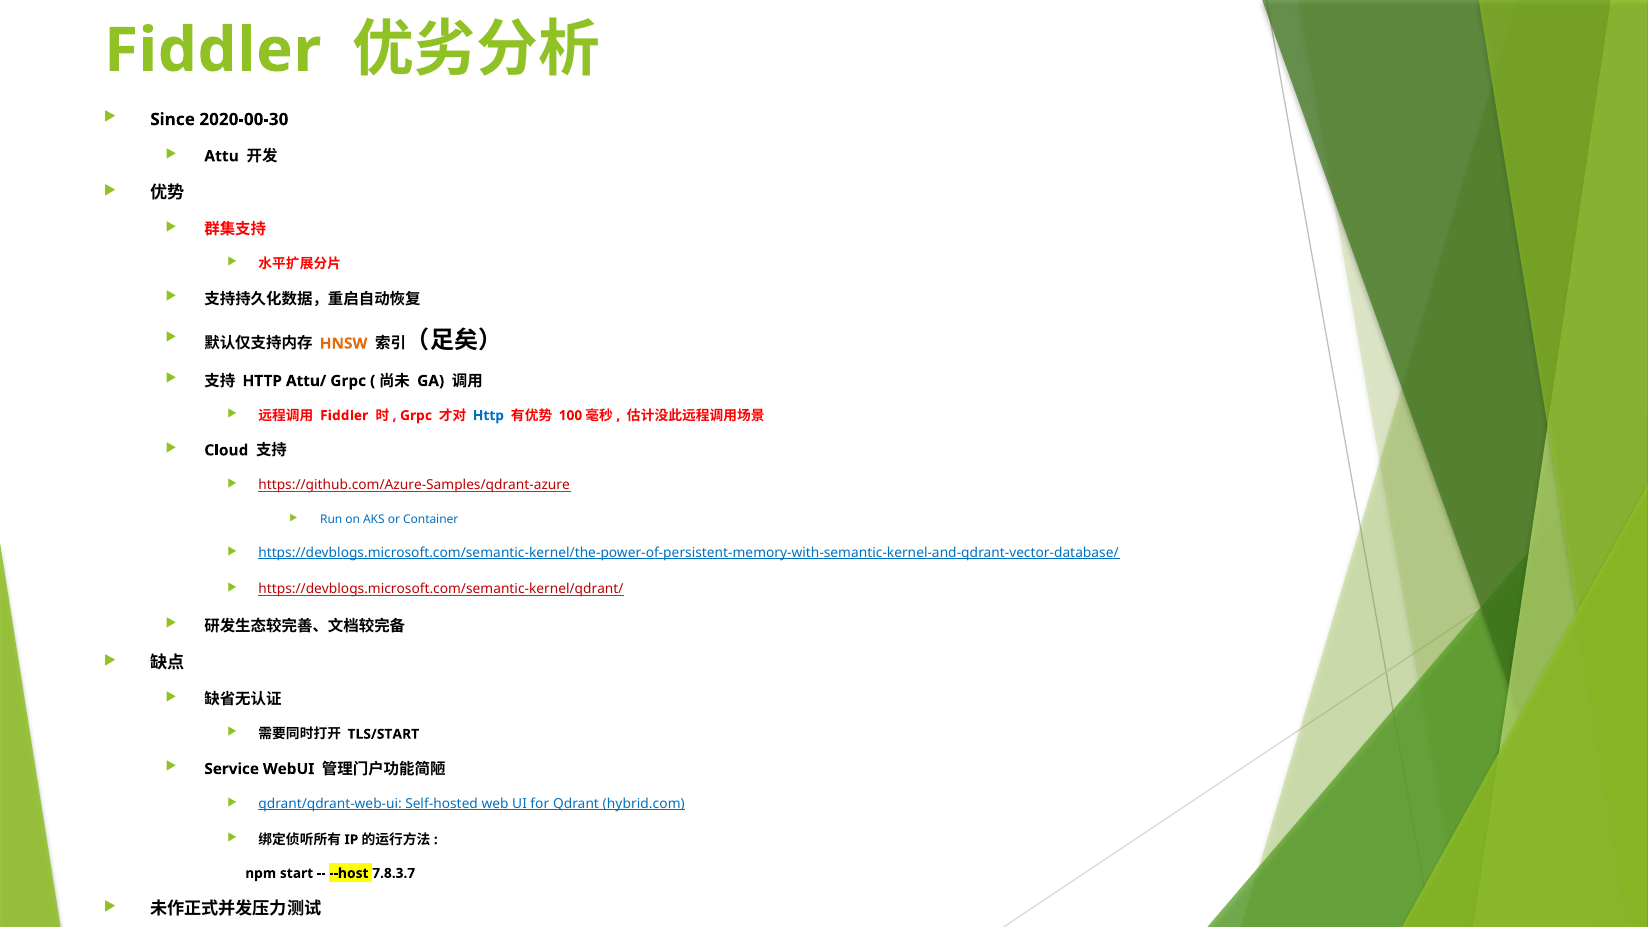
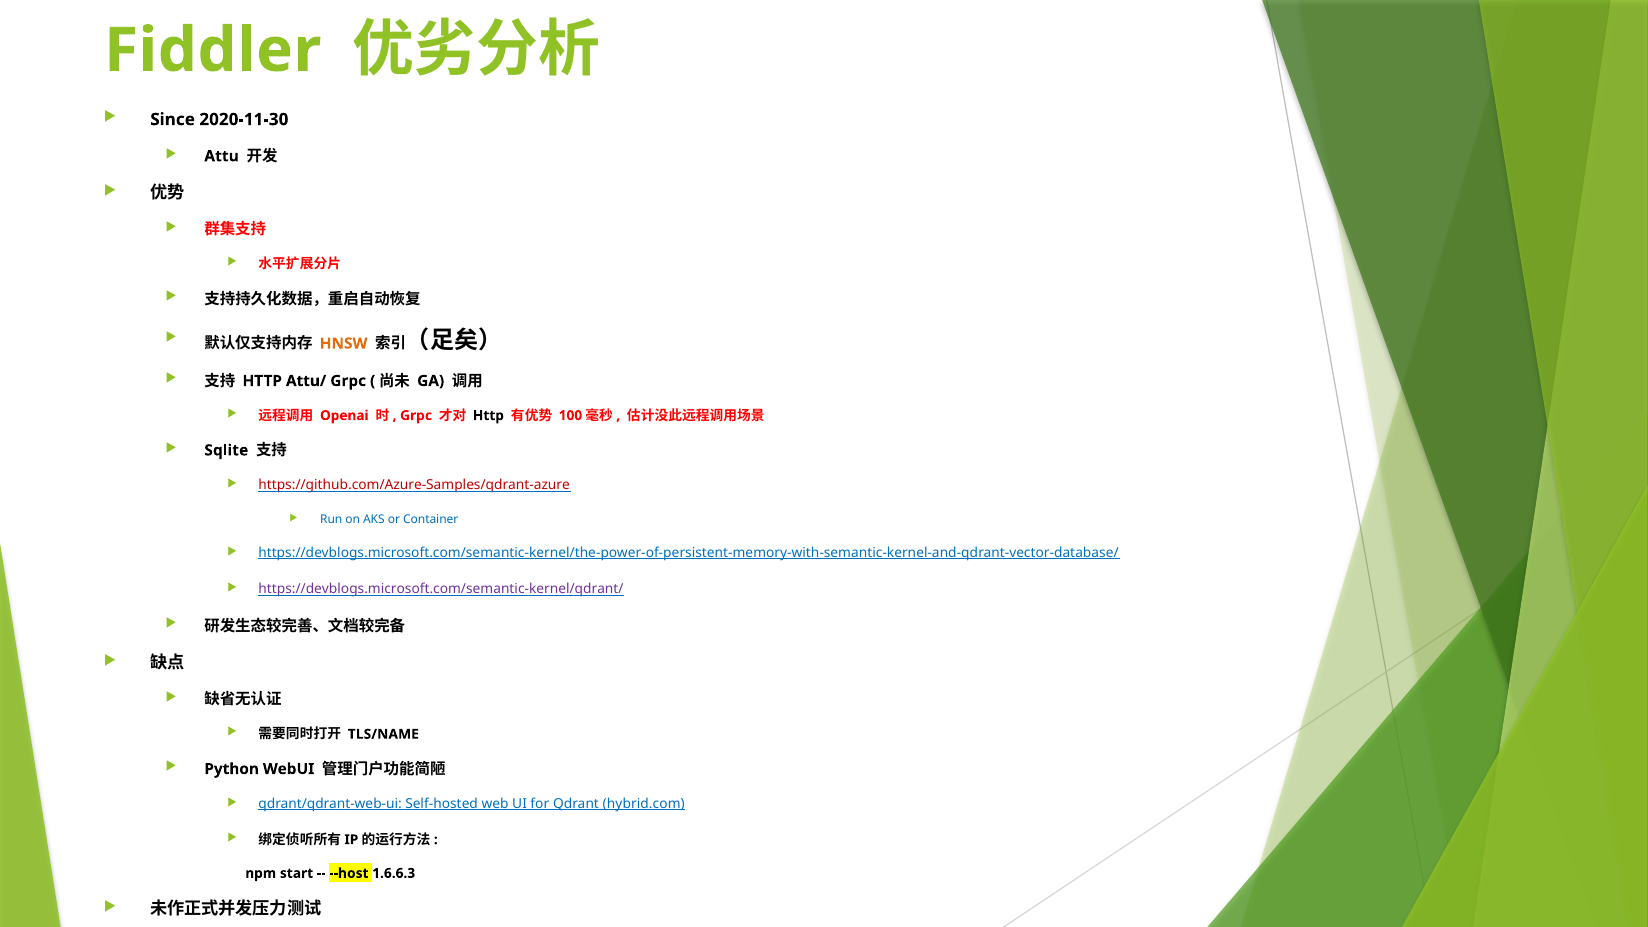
2020-00-30: 2020-00-30 -> 2020-11-30
Fiddler at (344, 416): Fiddler -> Openai
Http at (488, 416) colour: blue -> black
Cloud: Cloud -> Sqlite
https://devblogs.microsoft.com/semantic-kernel/qdrant/ colour: red -> purple
TLS/START: TLS/START -> TLS/NAME
Service: Service -> Python
7.8.3.7: 7.8.3.7 -> 1.6.6.3
